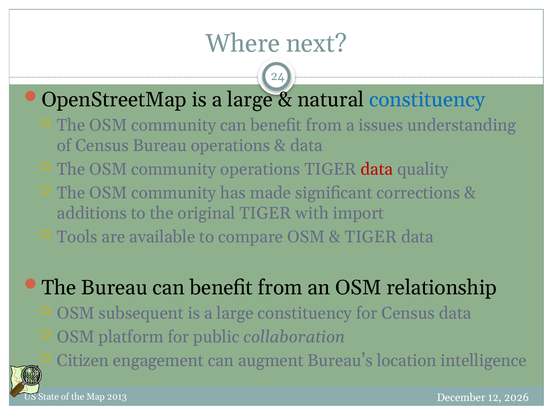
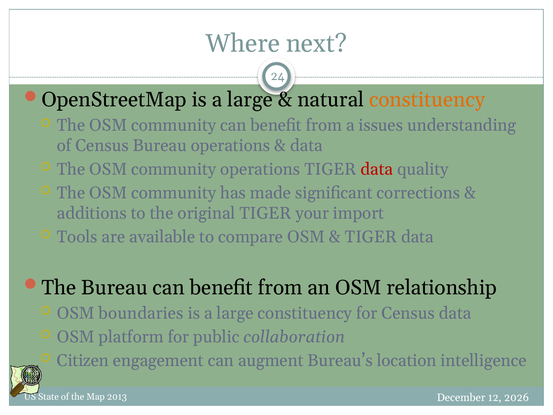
constituency at (427, 100) colour: blue -> orange
with: with -> your
subsequent: subsequent -> boundaries
